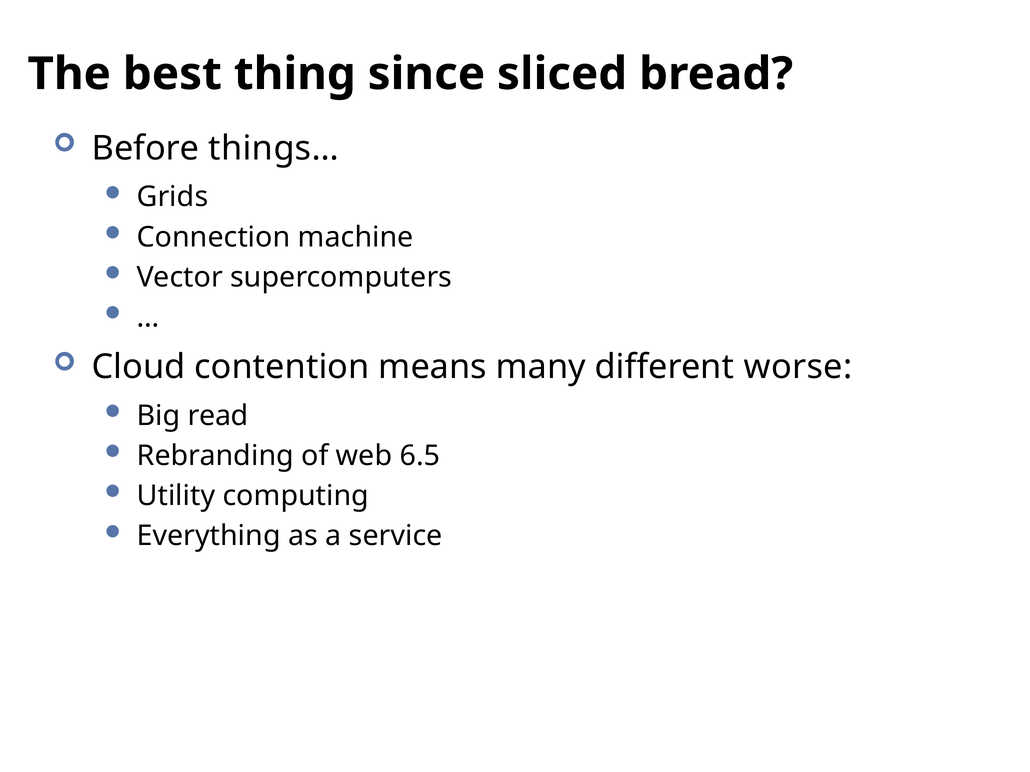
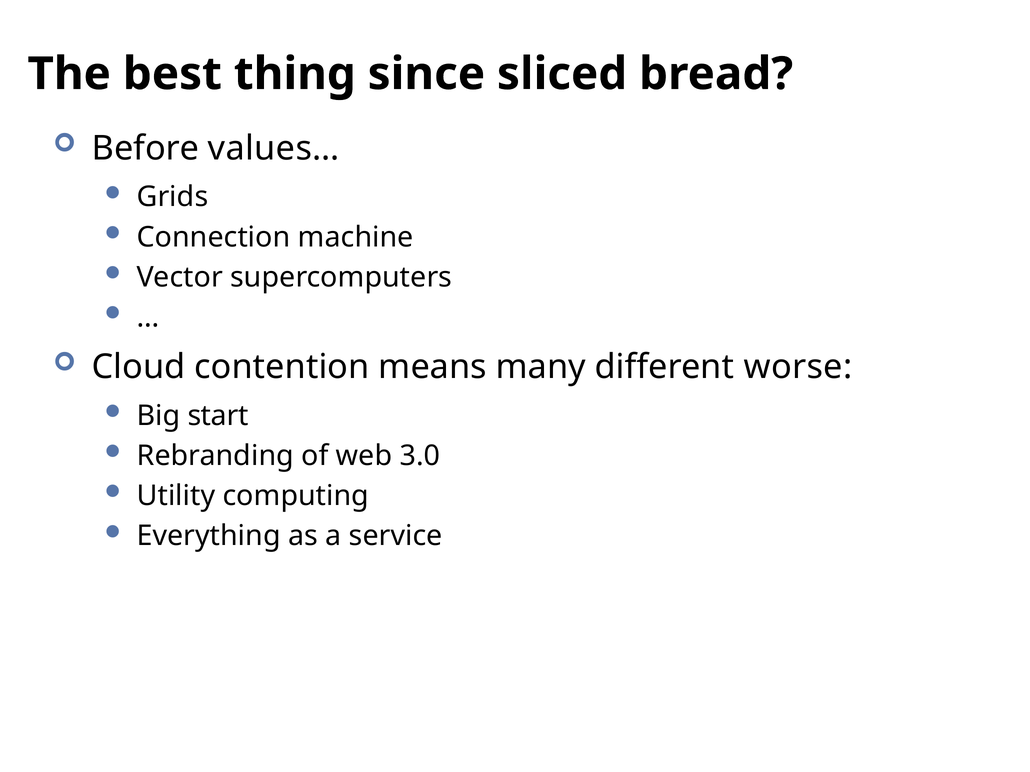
things…: things… -> values…
read: read -> start
6.5: 6.5 -> 3.0
